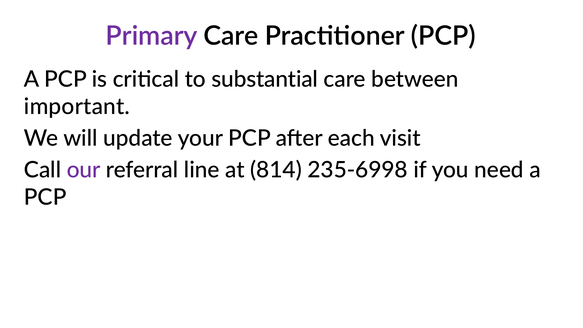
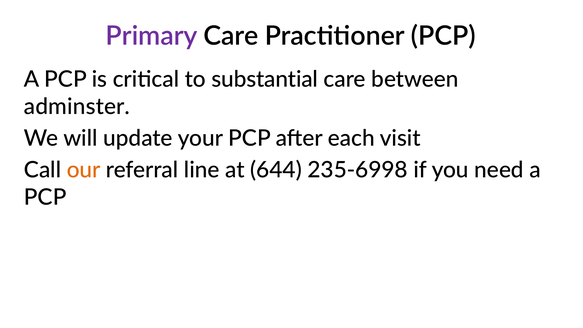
important: important -> adminster
our colour: purple -> orange
814: 814 -> 644
